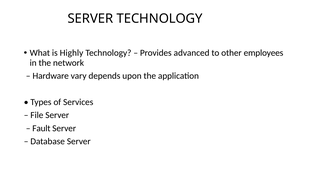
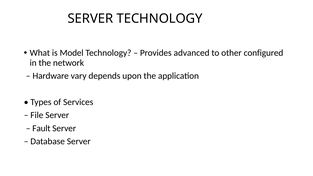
Highly: Highly -> Model
employees: employees -> configured
